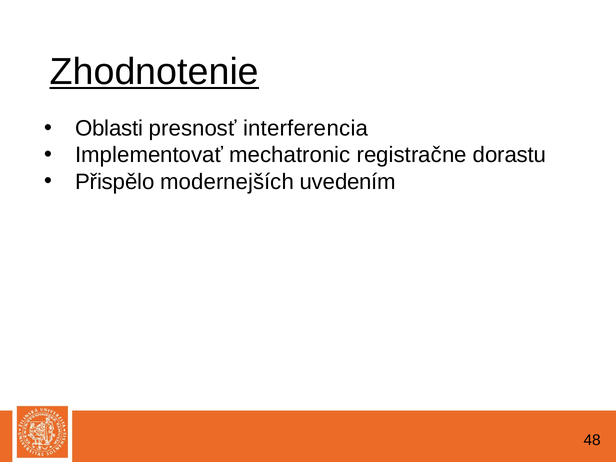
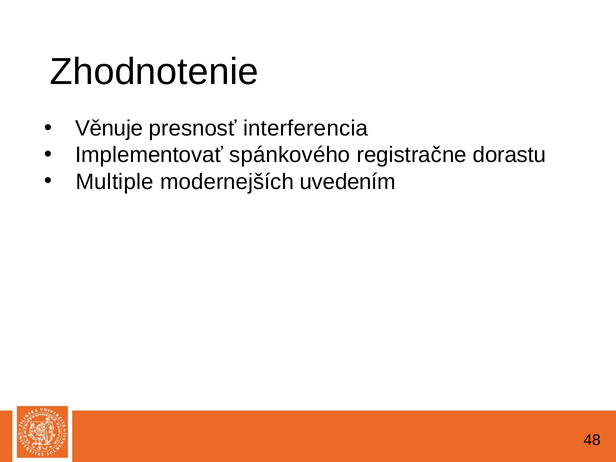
Zhodnotenie underline: present -> none
Oblasti: Oblasti -> Věnuje
mechatronic: mechatronic -> spánkového
Přispělo: Přispělo -> Multiple
